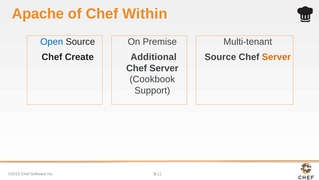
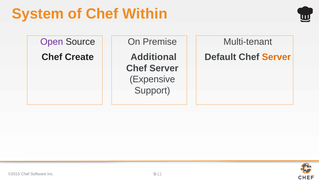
Apache: Apache -> System
Open colour: blue -> purple
Source at (220, 57): Source -> Default
Cookbook: Cookbook -> Expensive
